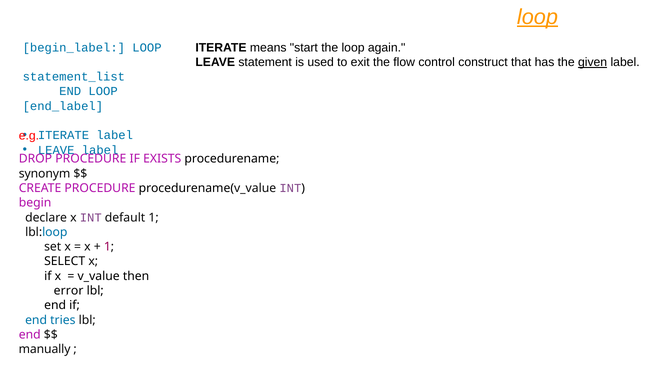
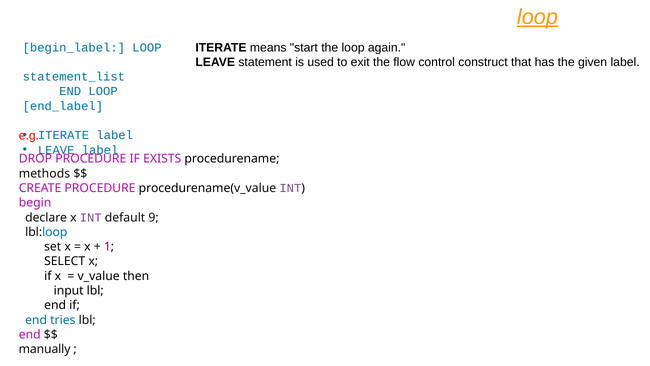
given underline: present -> none
synonym: synonym -> methods
default 1: 1 -> 9
error: error -> input
